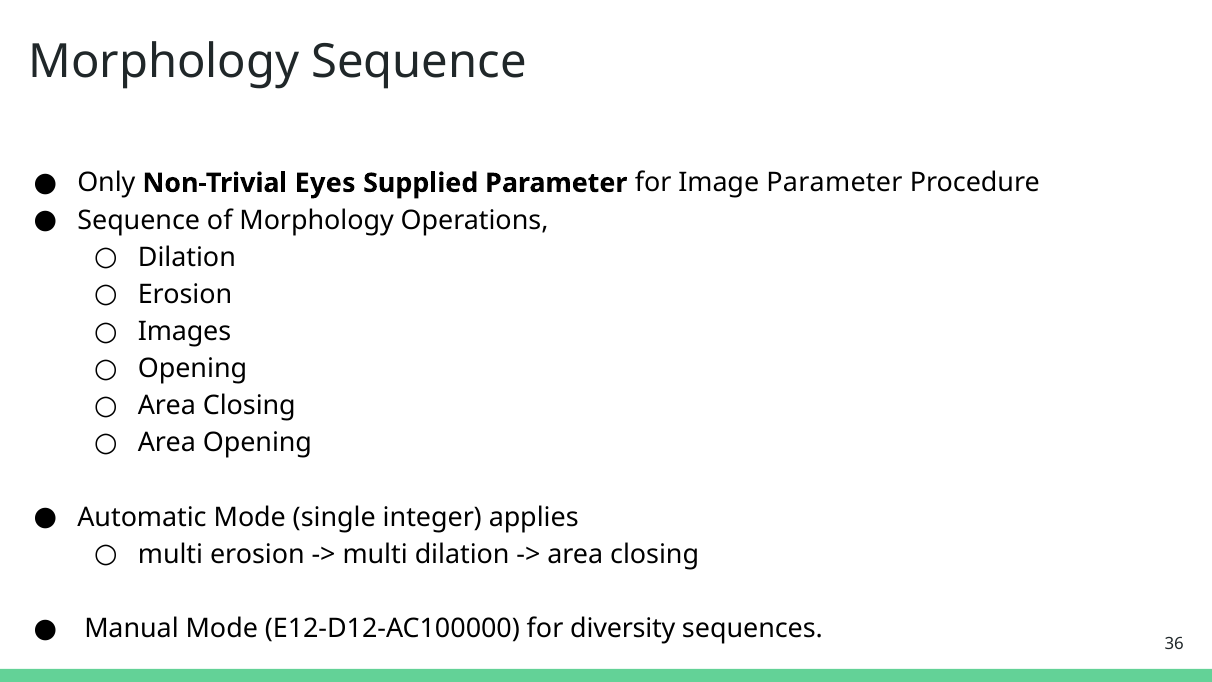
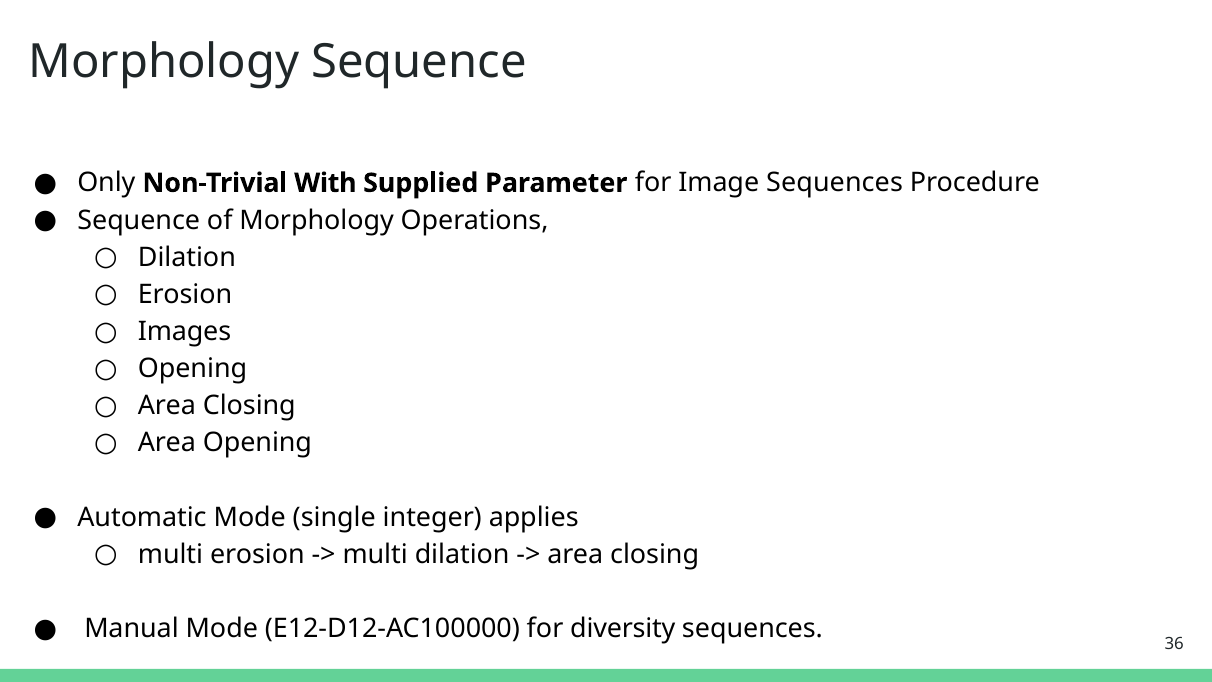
Eyes: Eyes -> With
Image Parameter: Parameter -> Sequences
